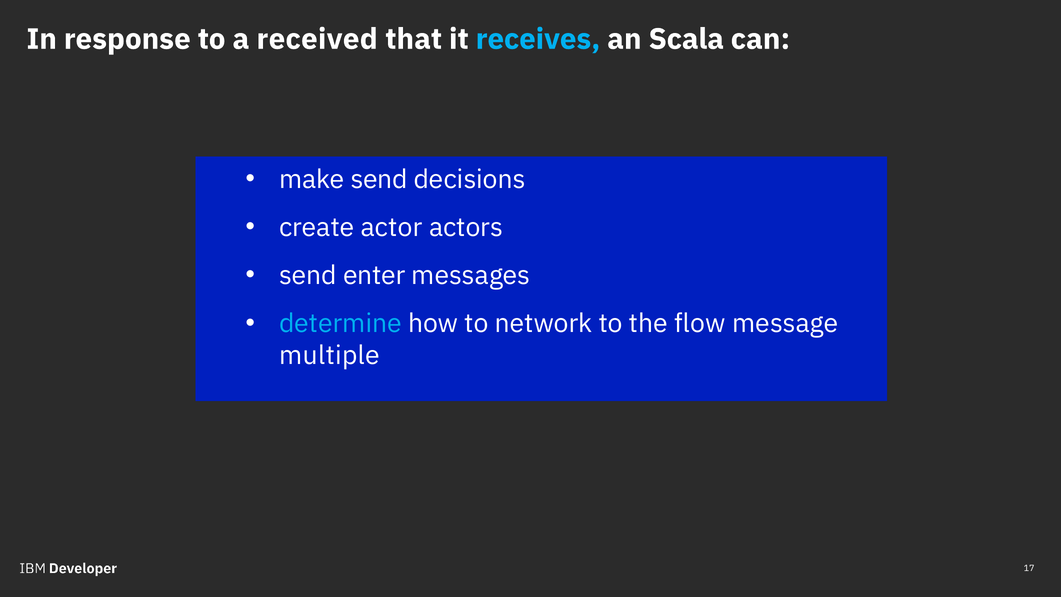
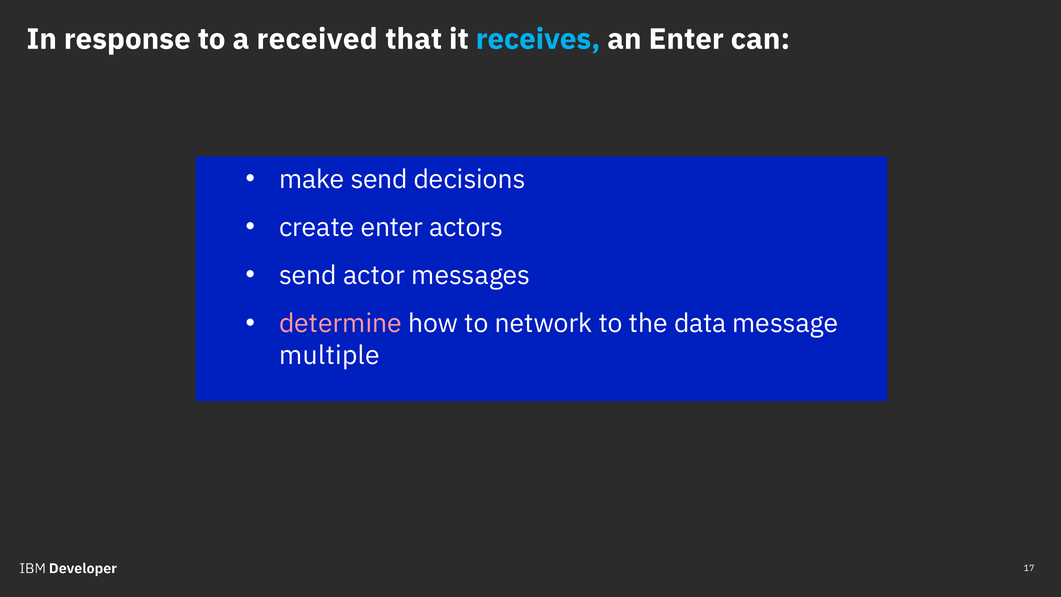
an Scala: Scala -> Enter
create actor: actor -> enter
enter: enter -> actor
determine colour: light blue -> pink
flow: flow -> data
